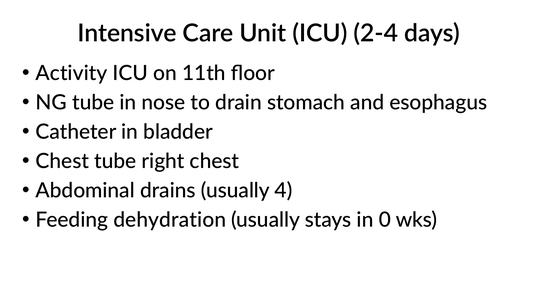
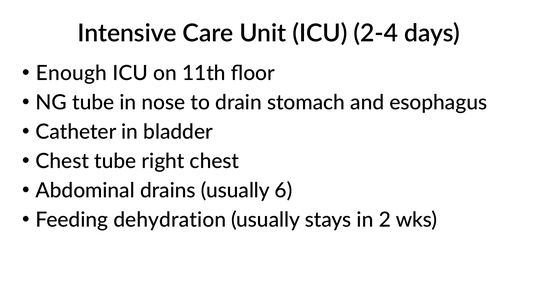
Activity: Activity -> Enough
4: 4 -> 6
0: 0 -> 2
